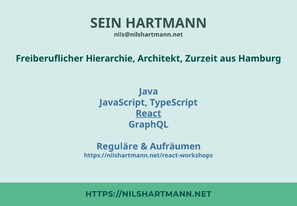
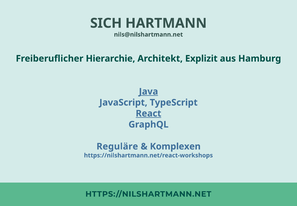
SEIN: SEIN -> SICH
Zurzeit: Zurzeit -> Explizit
Java underline: none -> present
Aufräumen: Aufräumen -> Komplexen
